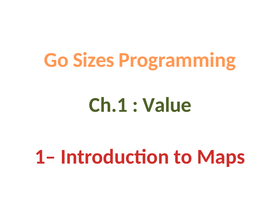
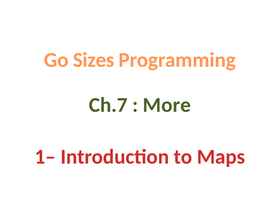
Ch.1: Ch.1 -> Ch.7
Value: Value -> More
